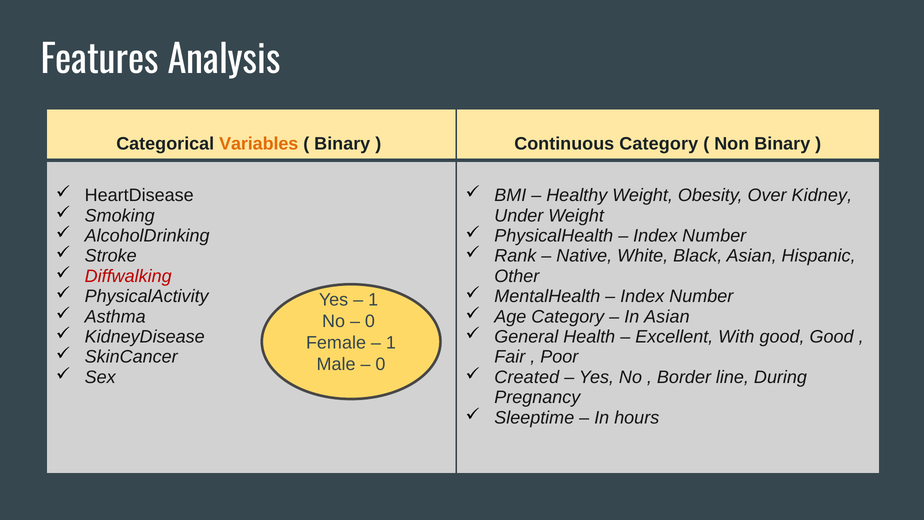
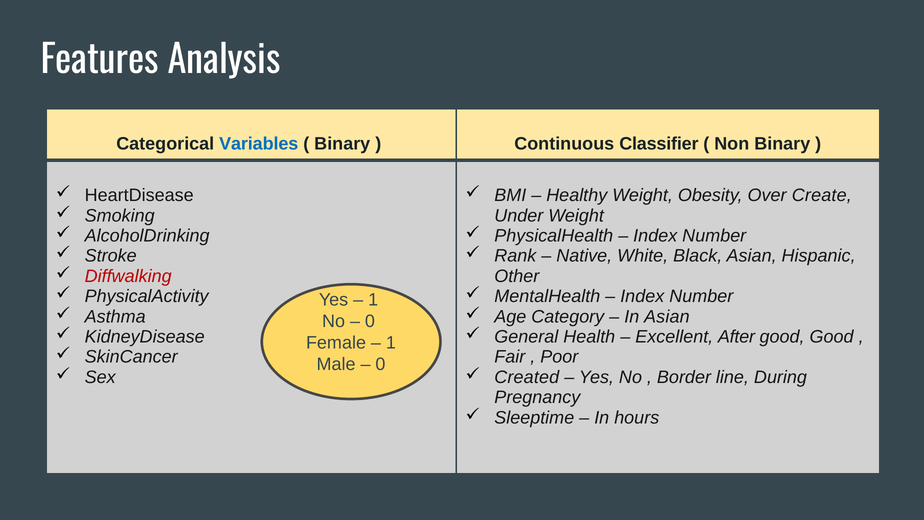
Variables colour: orange -> blue
Continuous Category: Category -> Classifier
Kidney: Kidney -> Create
With: With -> After
